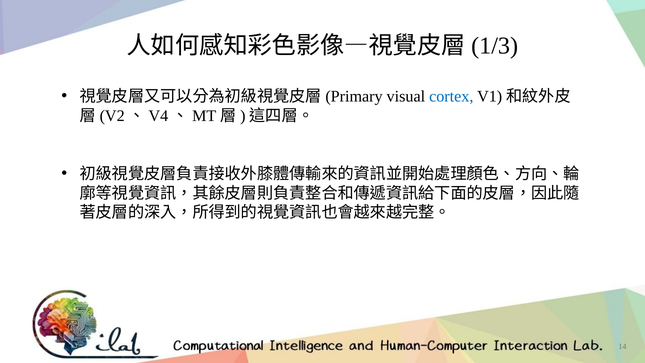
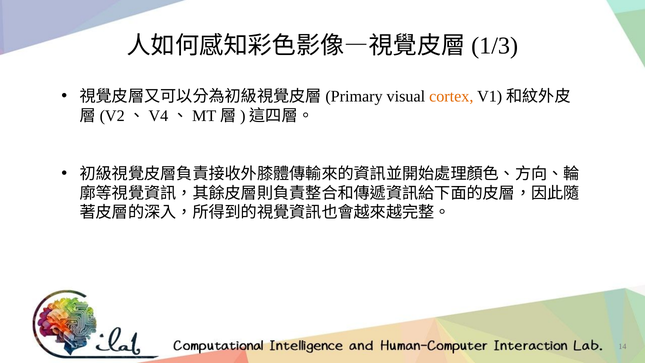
cortex colour: blue -> orange
